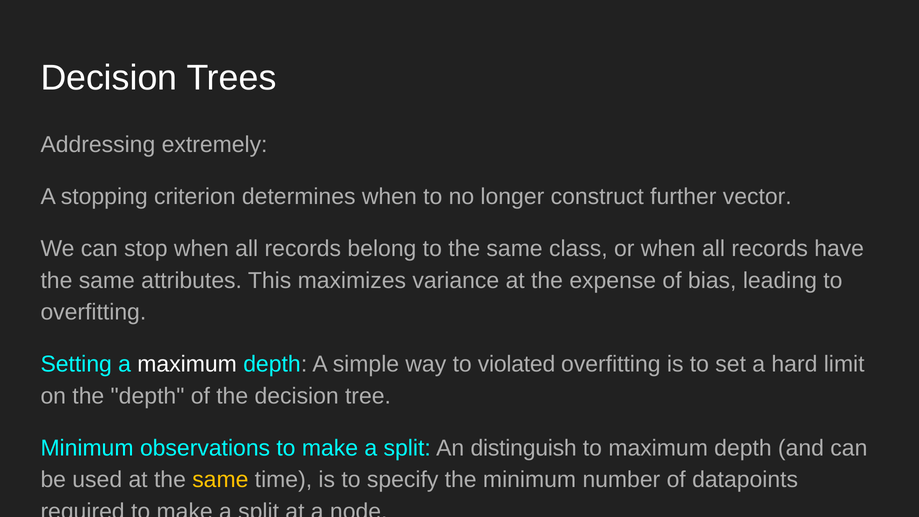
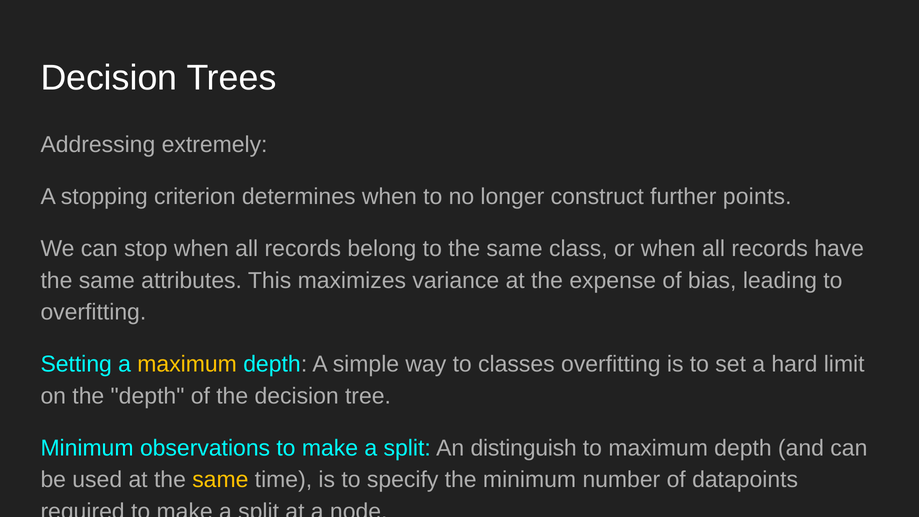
vector: vector -> points
maximum at (187, 364) colour: white -> yellow
violated: violated -> classes
